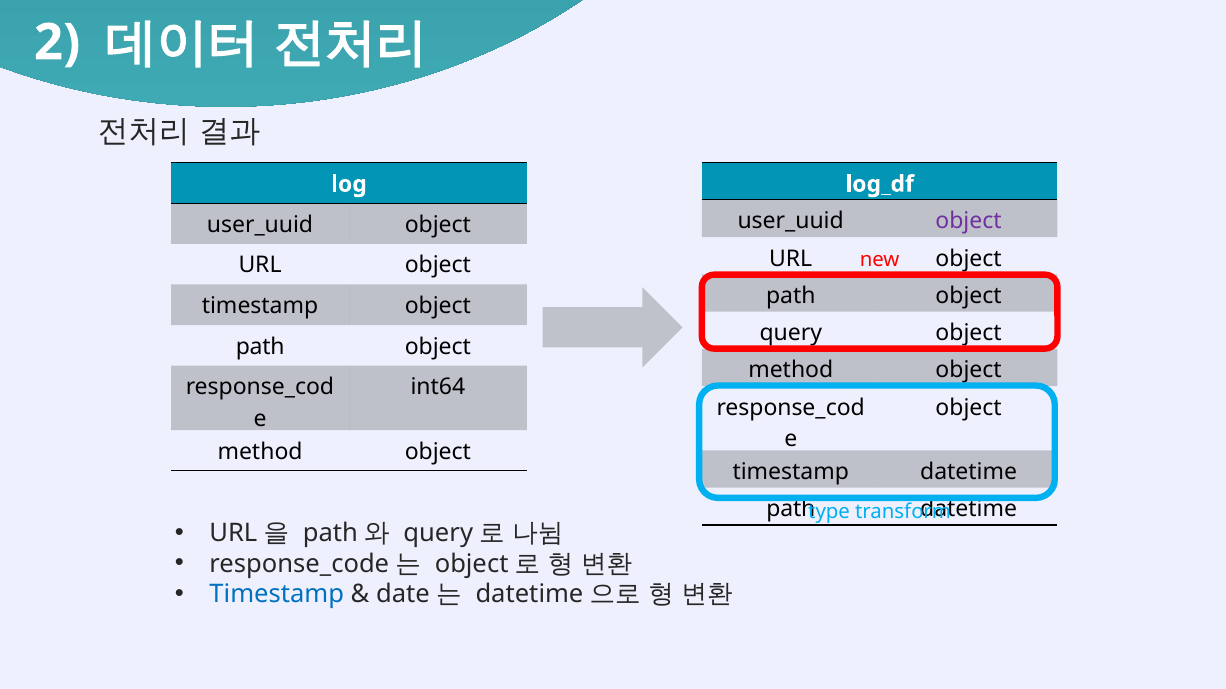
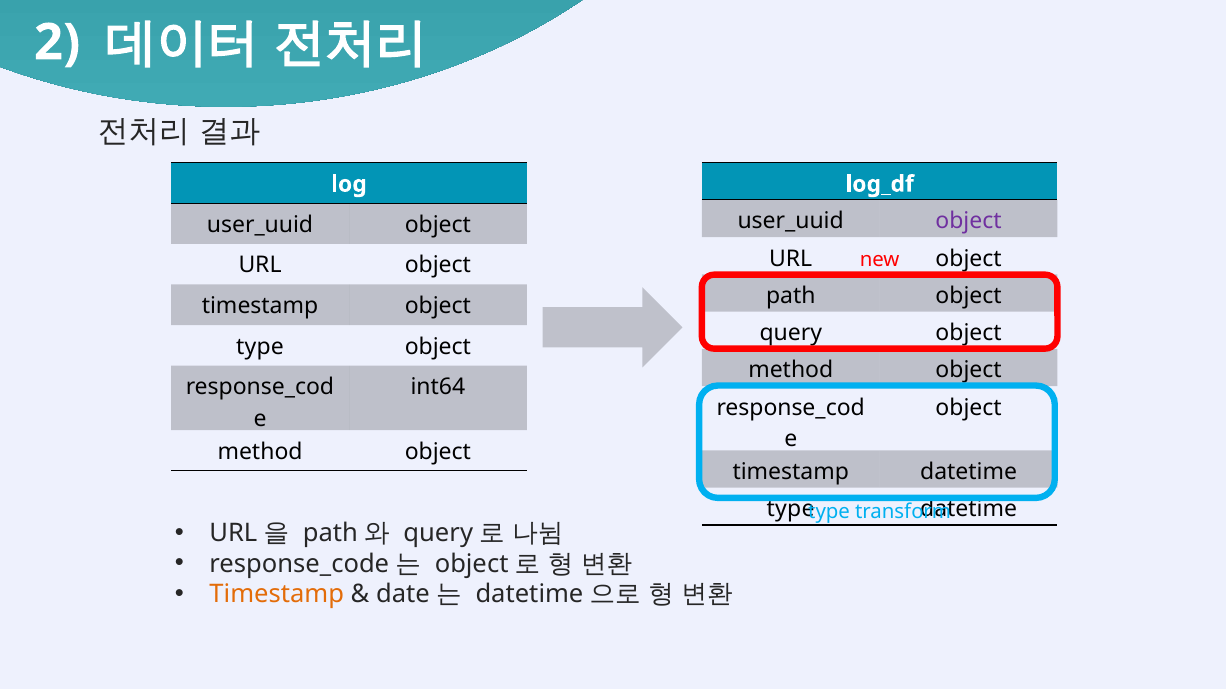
path at (260, 347): path -> type
path at (791, 510): path -> type
Timestamp at (277, 595) colour: blue -> orange
